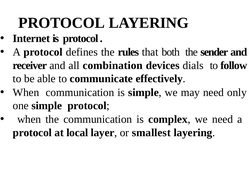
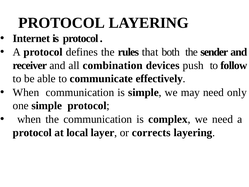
dials: dials -> push
smallest: smallest -> corrects
